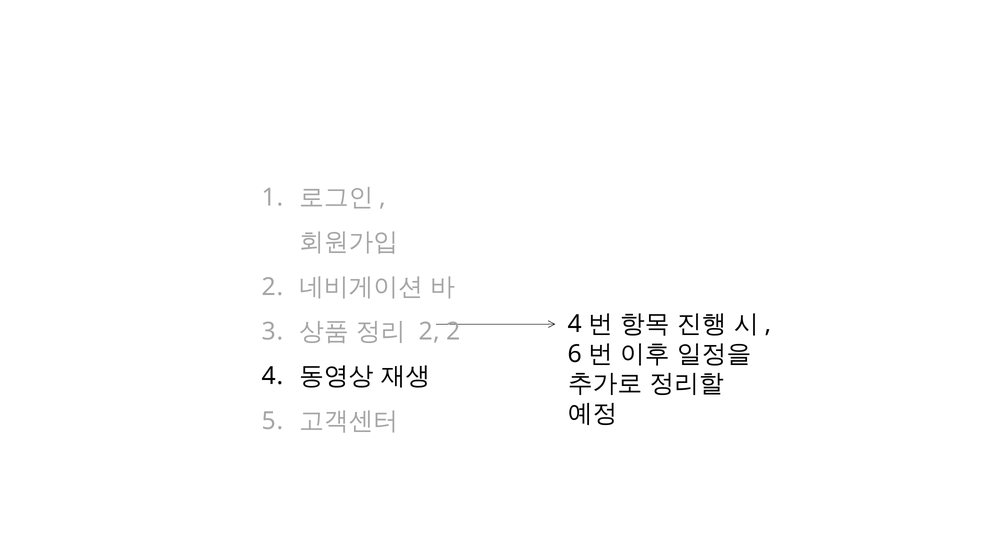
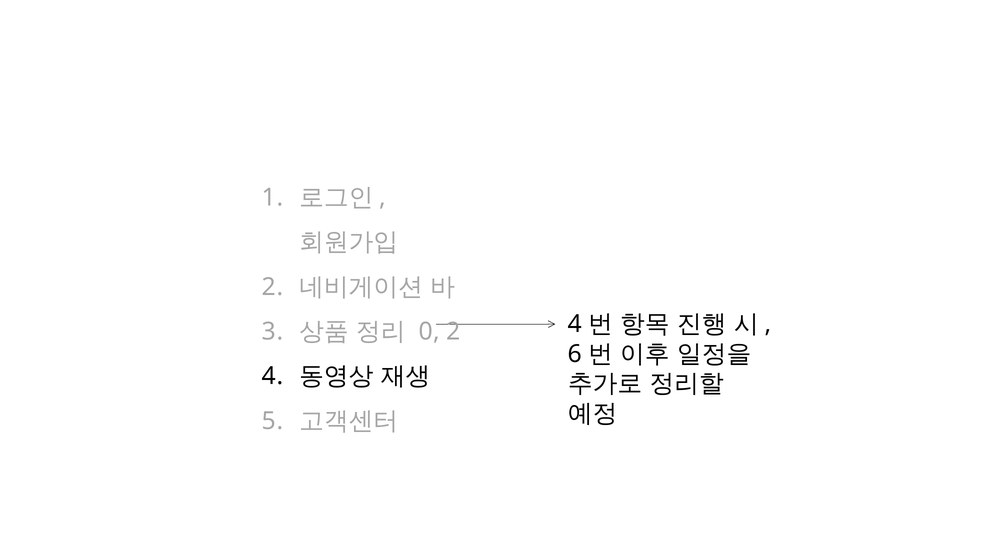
2 at (429, 331): 2 -> 0
